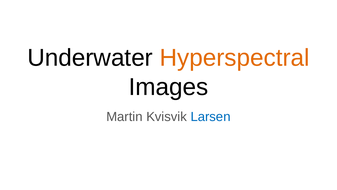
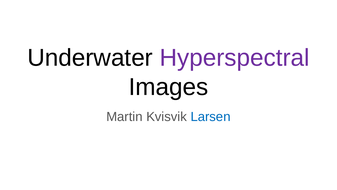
Hyperspectral colour: orange -> purple
